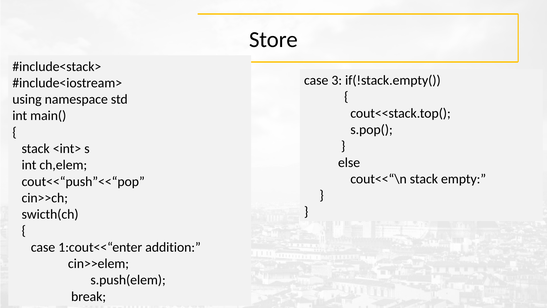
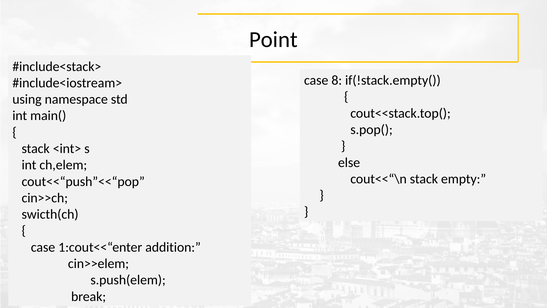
Store: Store -> Point
3: 3 -> 8
